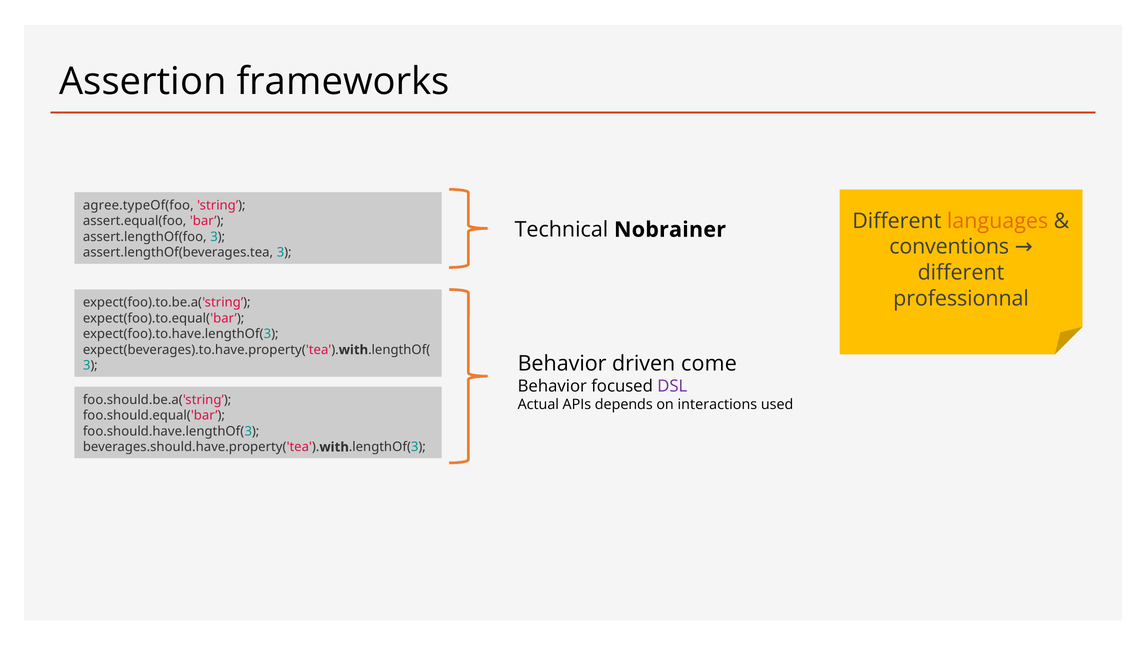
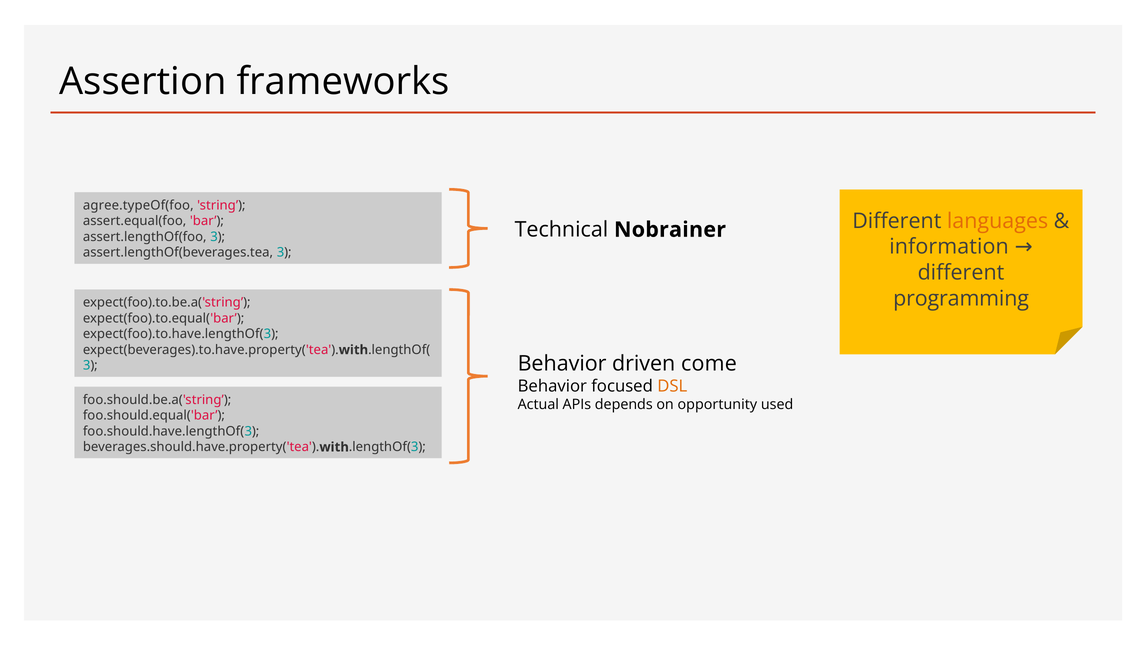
conventions: conventions -> information
professionnal: professionnal -> programming
DSL colour: purple -> orange
interactions: interactions -> opportunity
